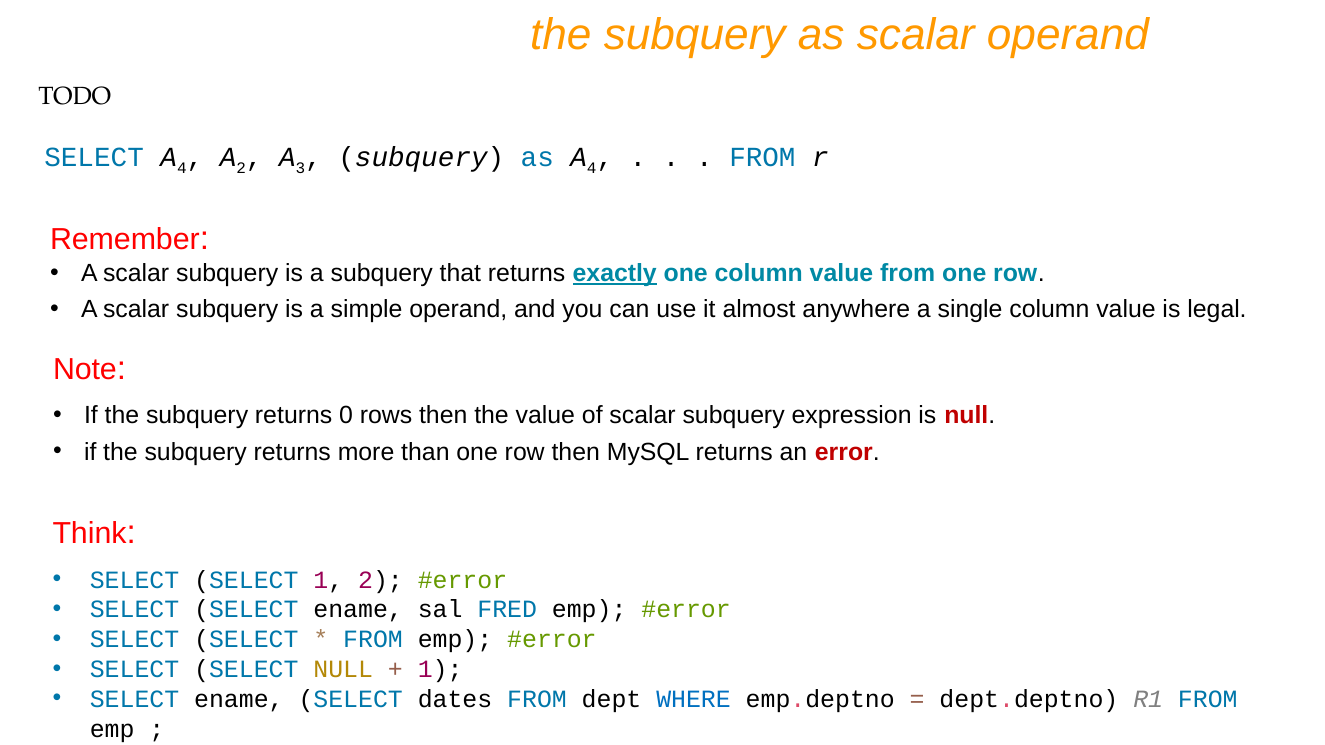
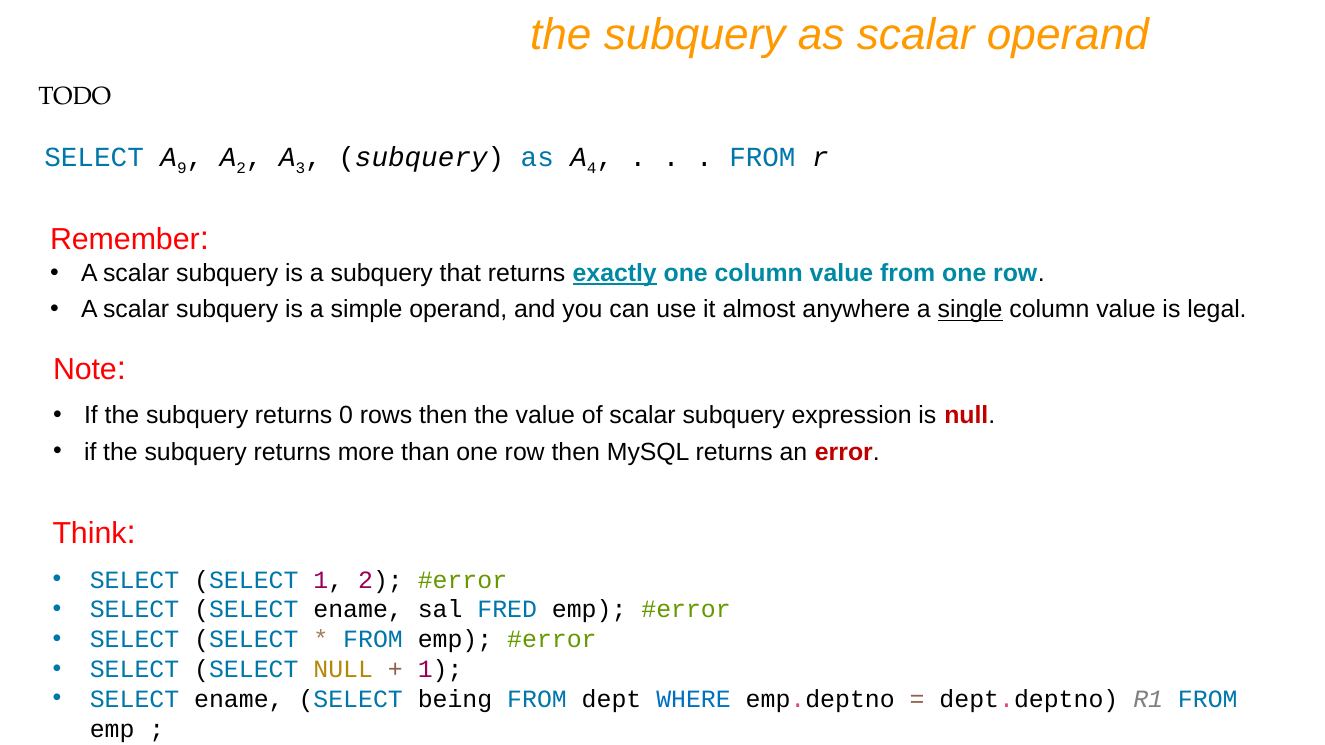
SELECT A 4: 4 -> 9
single underline: none -> present
dates: dates -> being
